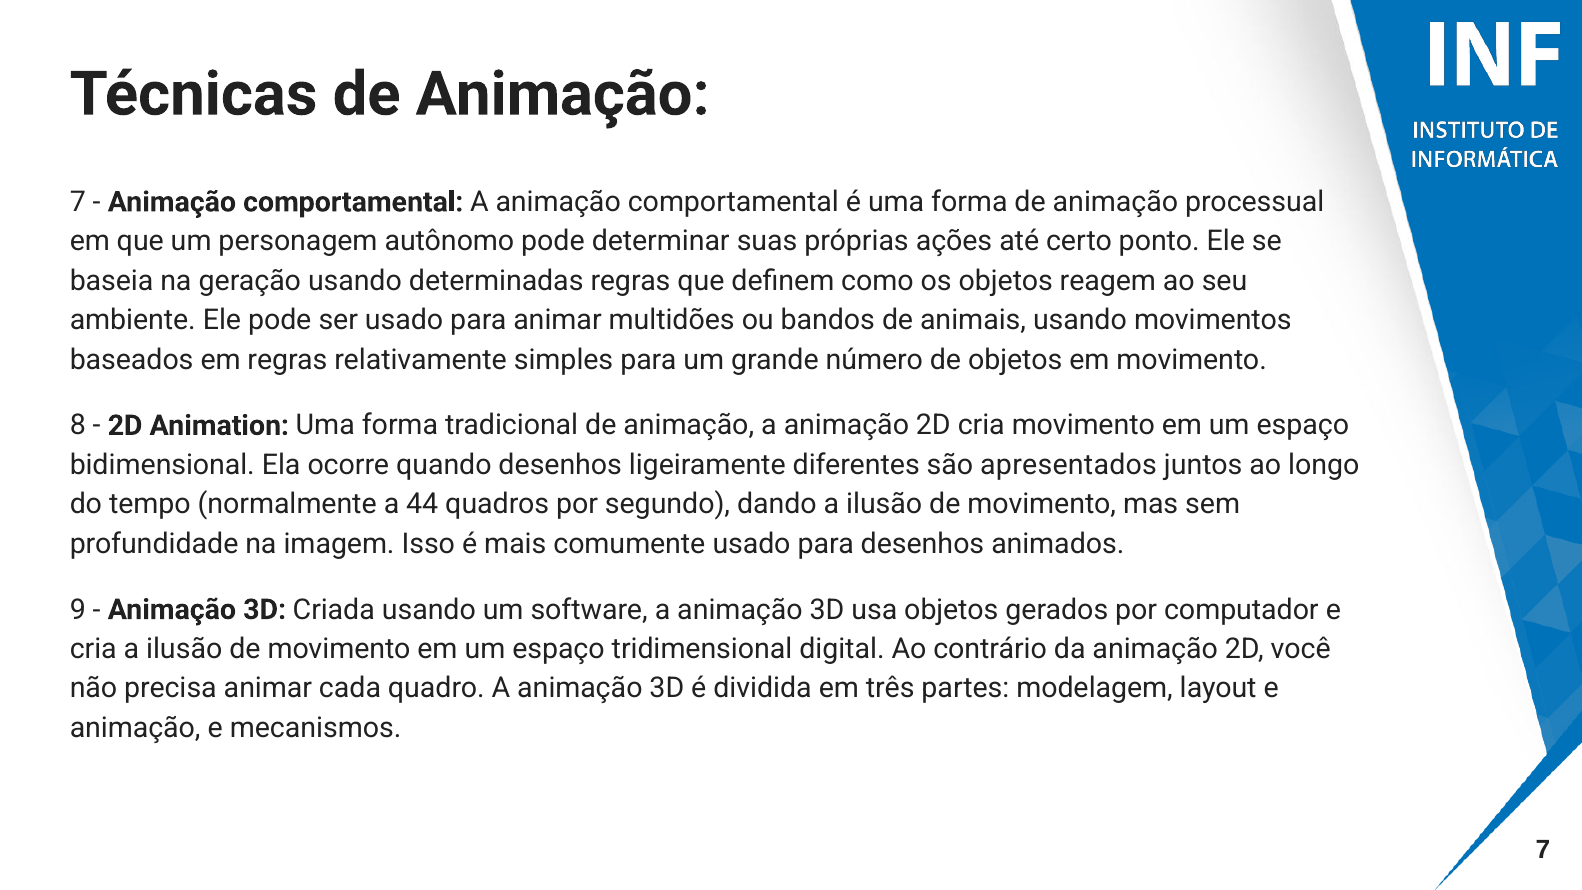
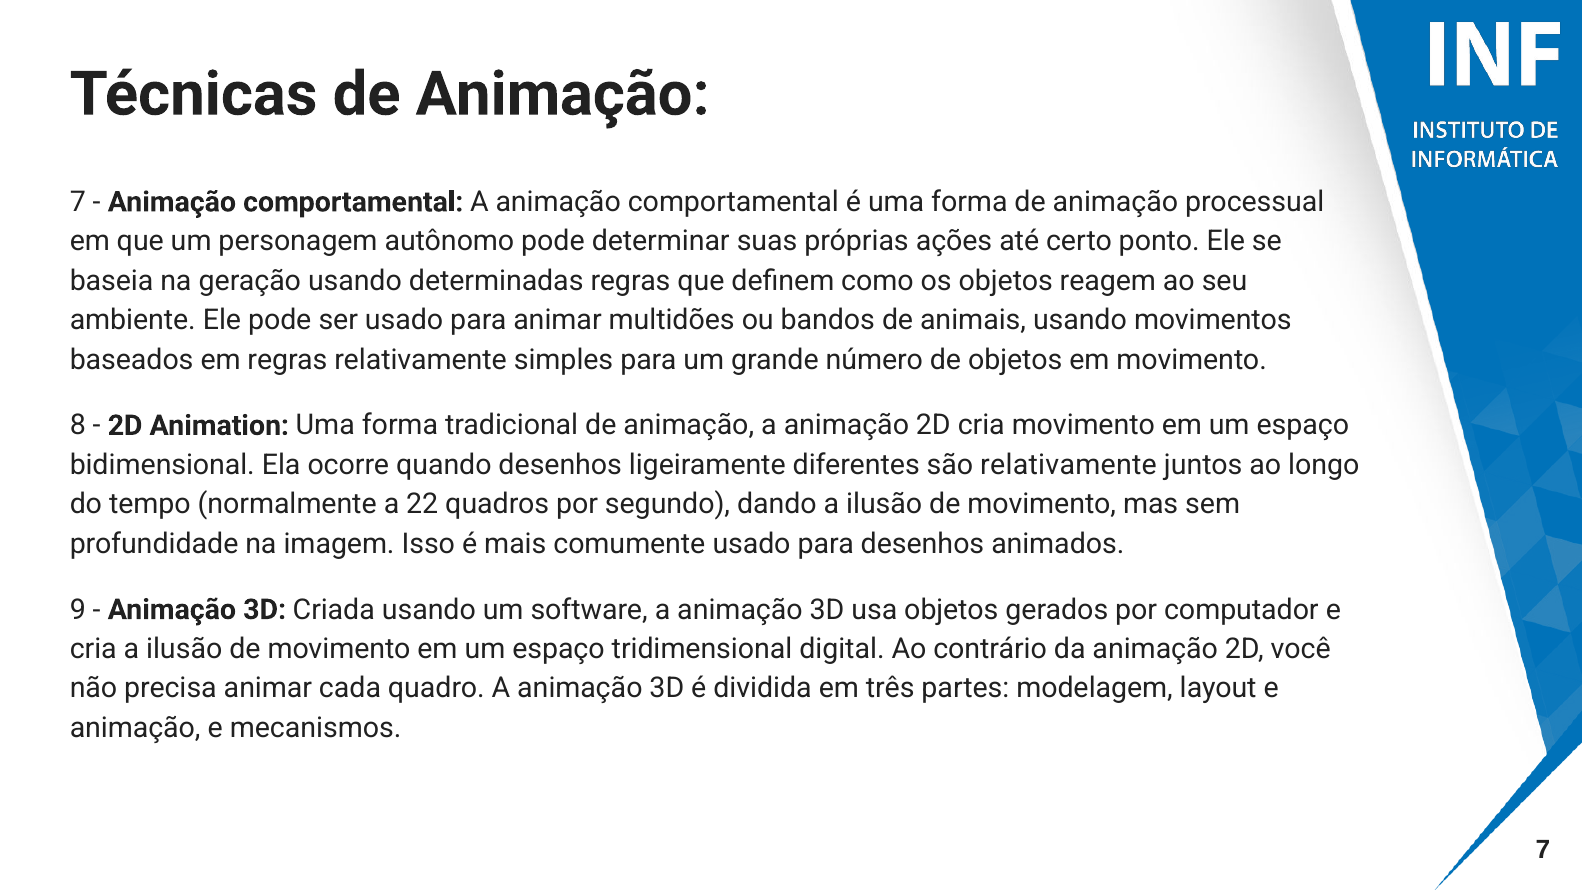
são apresentados: apresentados -> relativamente
44: 44 -> 22
